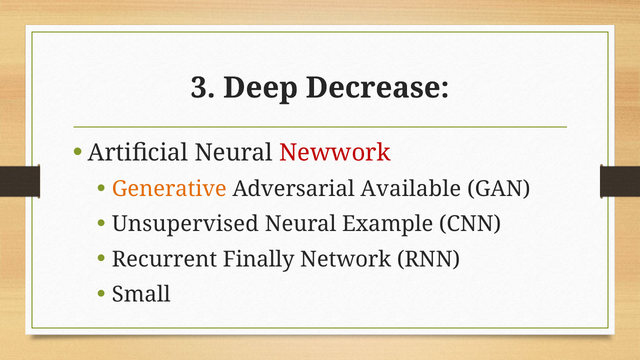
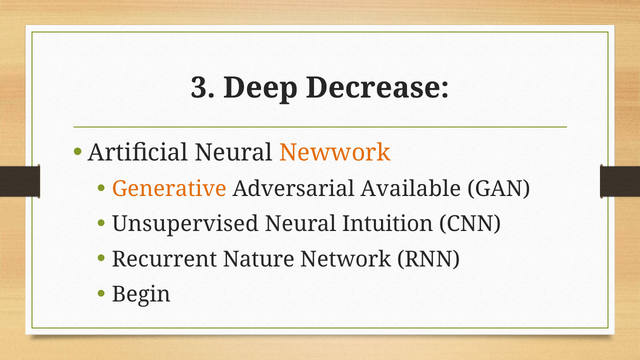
Newwork colour: red -> orange
Example: Example -> Intuition
Finally: Finally -> Nature
Small: Small -> Begin
